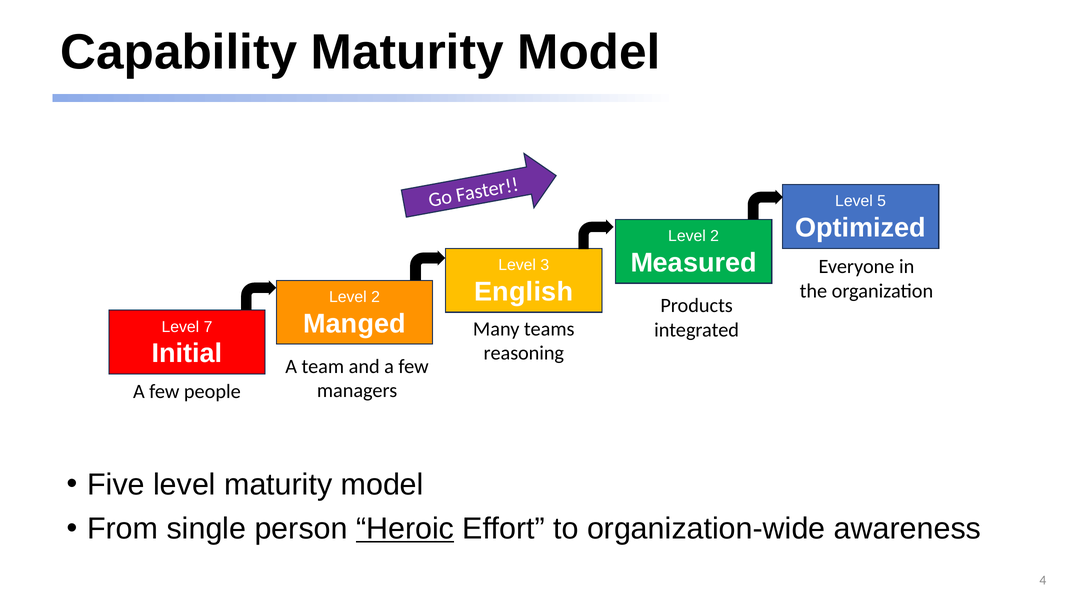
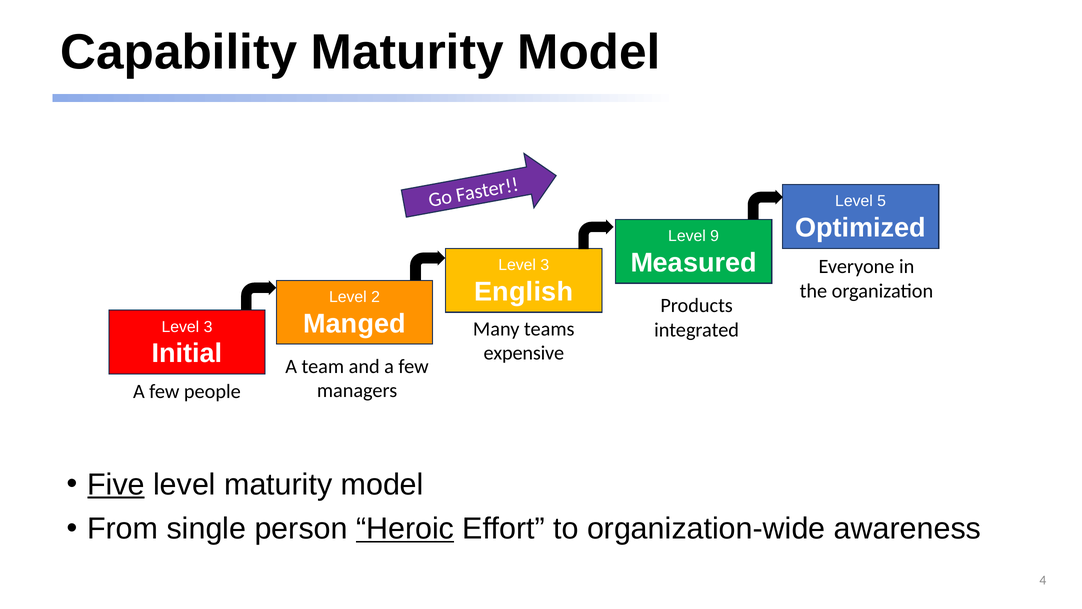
2 at (715, 236): 2 -> 9
7 at (208, 327): 7 -> 3
reasoning: reasoning -> expensive
Five underline: none -> present
